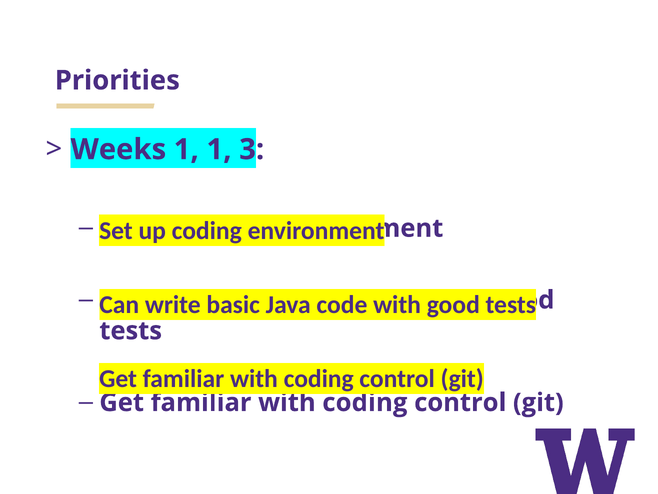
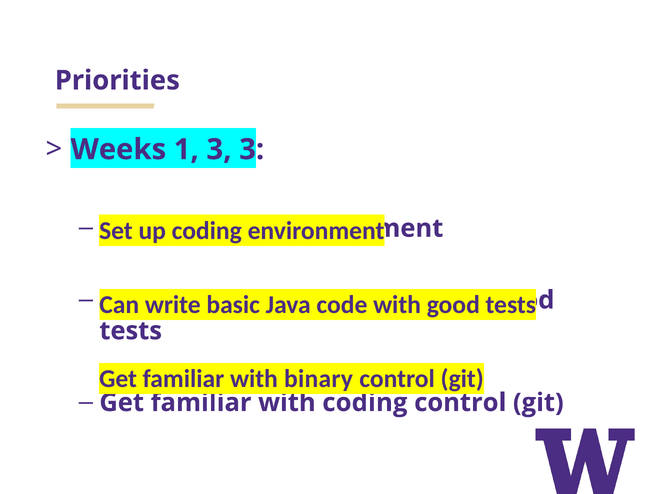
1 1: 1 -> 3
coding at (319, 378): coding -> binary
